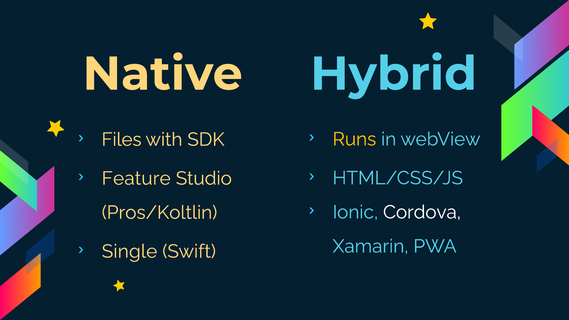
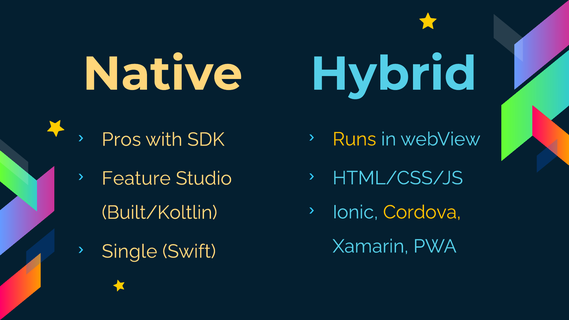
Files: Files -> Pros
Pros/Koltlin: Pros/Koltlin -> Built/Koltlin
Cordova colour: white -> yellow
